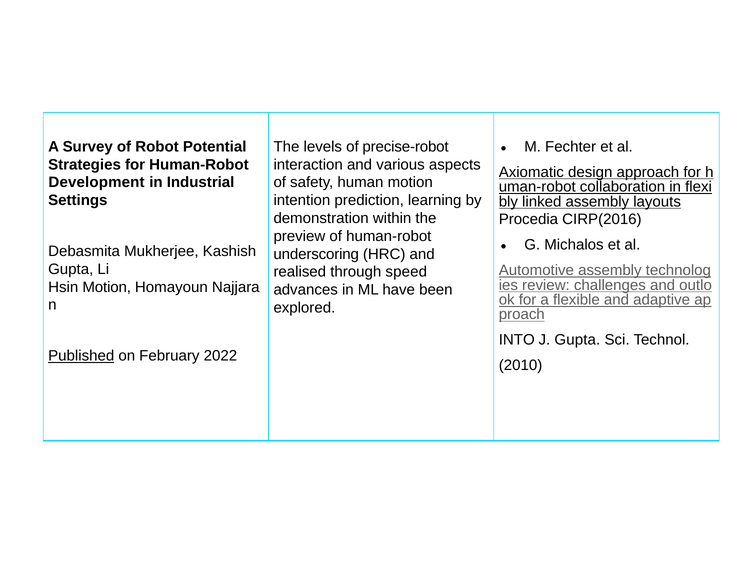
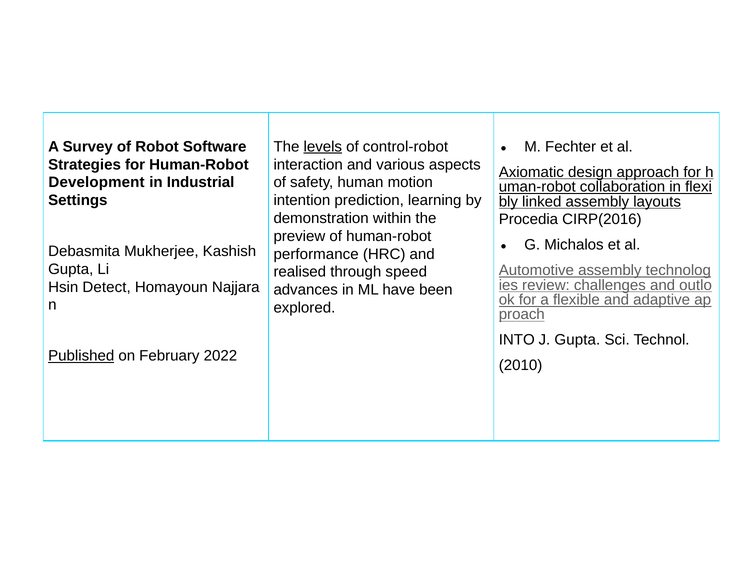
Potential: Potential -> Software
levels underline: none -> present
precise-robot: precise-robot -> control-robot
underscoring: underscoring -> performance
Hsin Motion: Motion -> Detect
